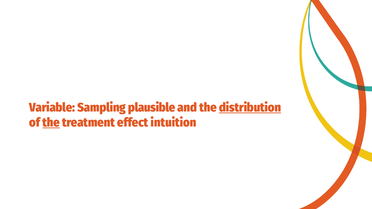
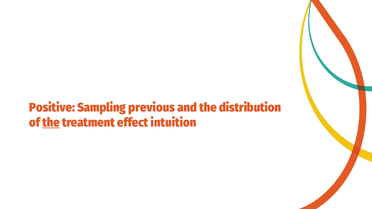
Variable: Variable -> Positive
plausible: plausible -> previous
distribution underline: present -> none
